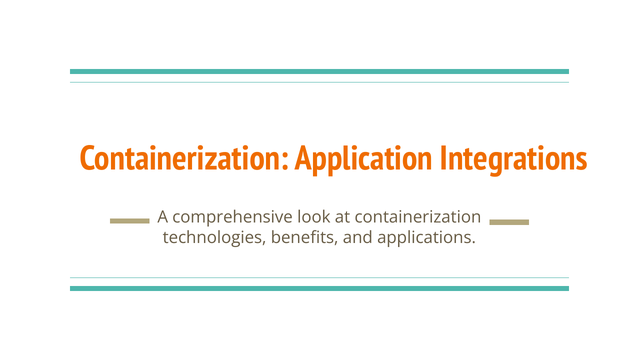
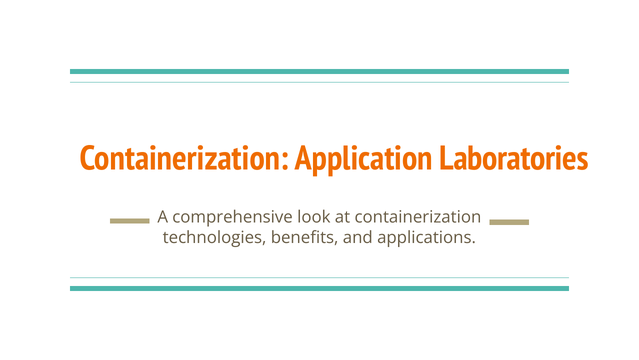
Integrations: Integrations -> Laboratories
